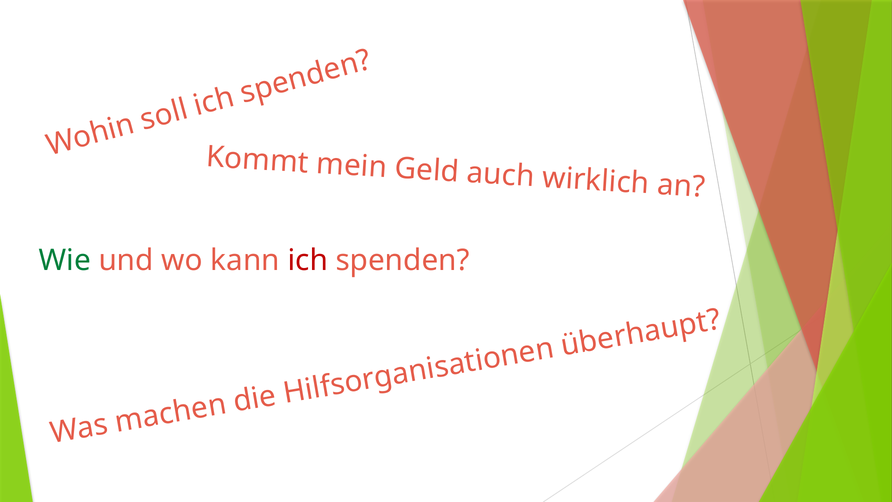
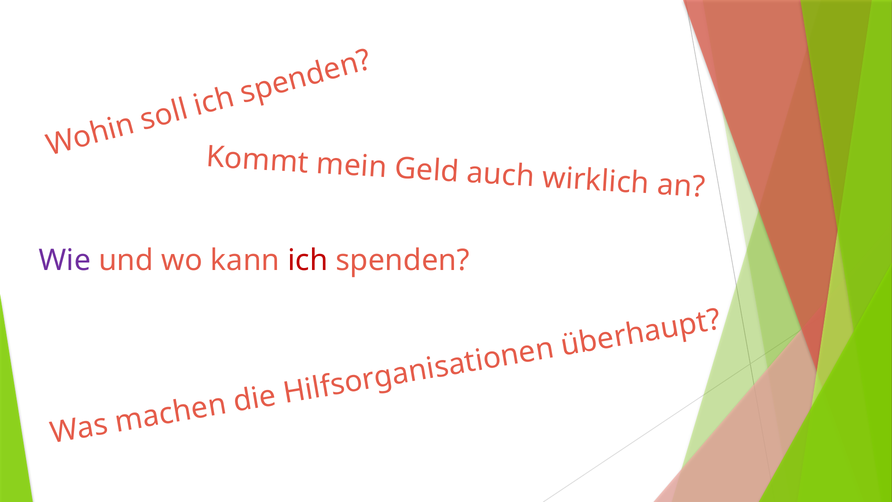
Wie colour: green -> purple
